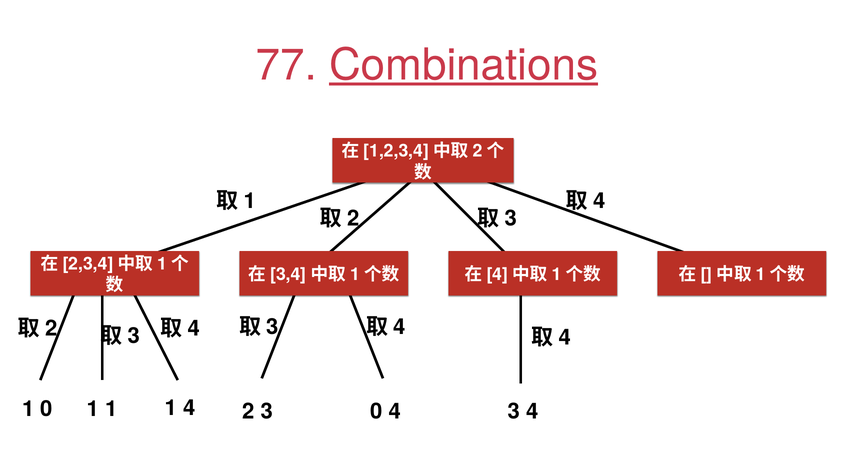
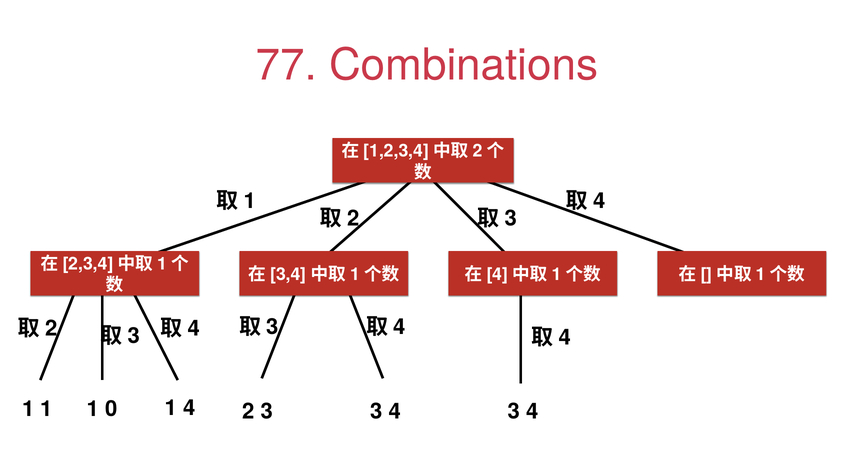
Combinations underline: present -> none
4 0: 0 -> 3
0 at (47, 409): 0 -> 1
1 1: 1 -> 0
